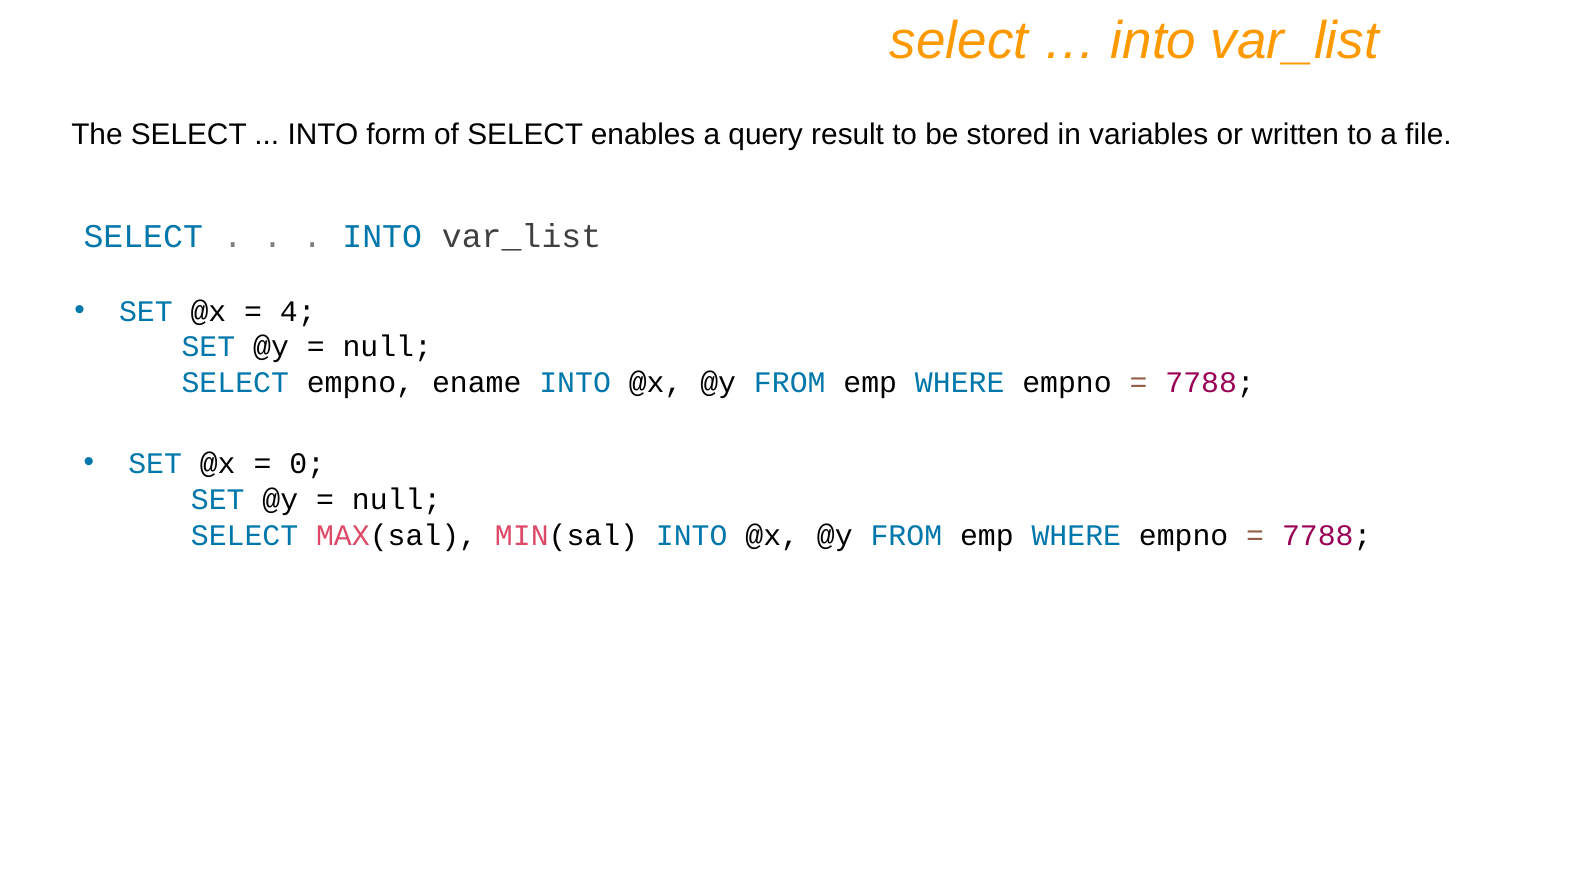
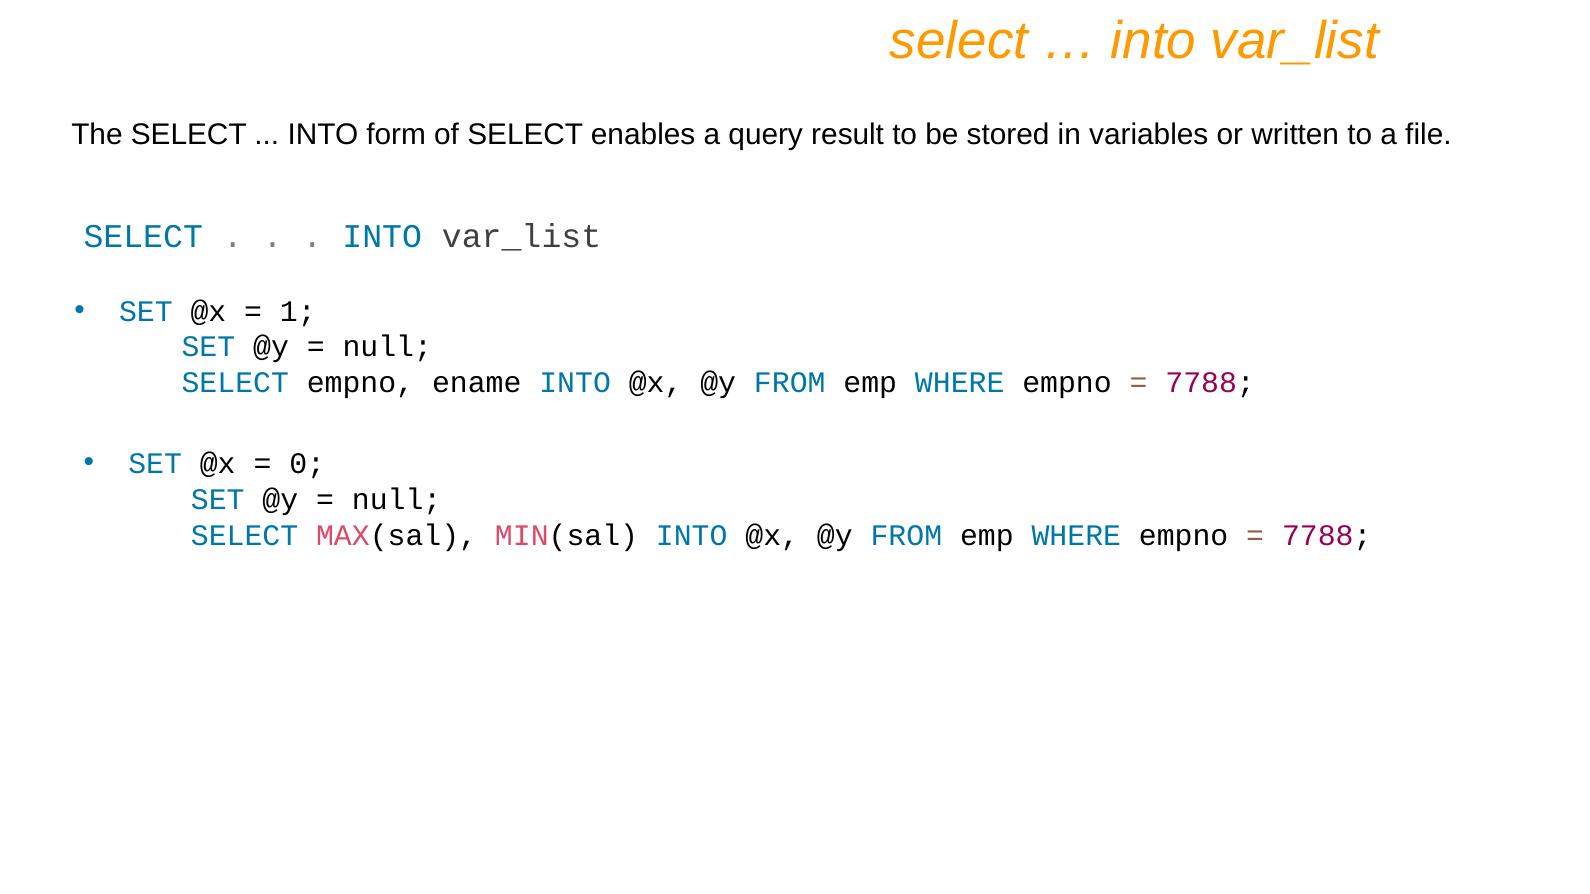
4: 4 -> 1
